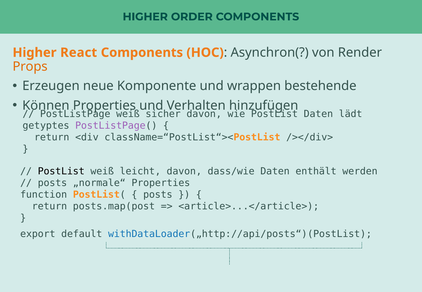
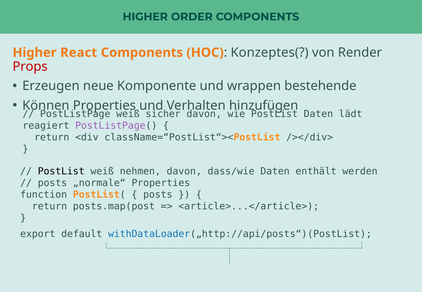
Asynchron(: Asynchron( -> Konzeptes(
Props colour: orange -> red
getyptes: getyptes -> reagiert
leicht: leicht -> nehmen
